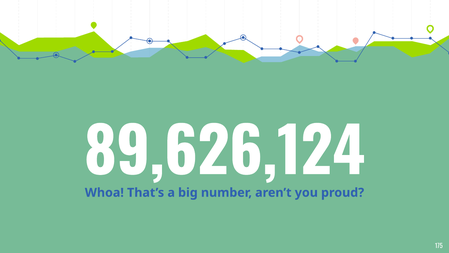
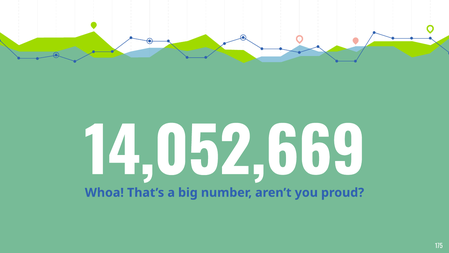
89,626,124: 89,626,124 -> 14,052,669
